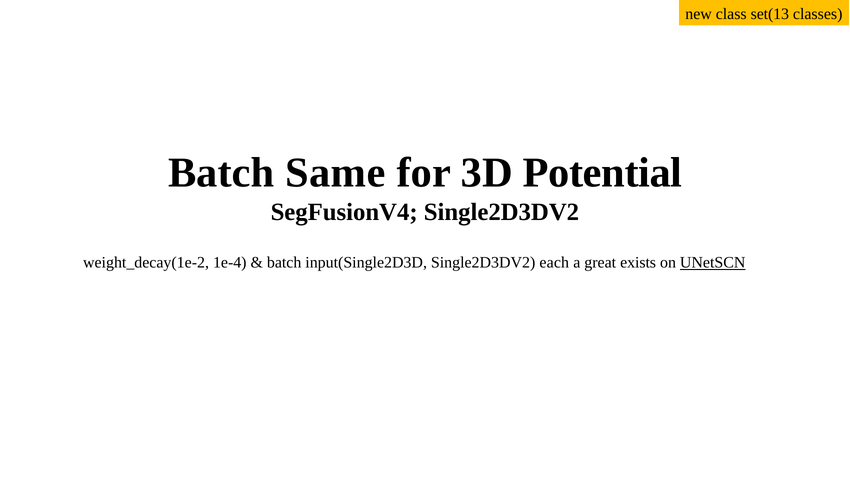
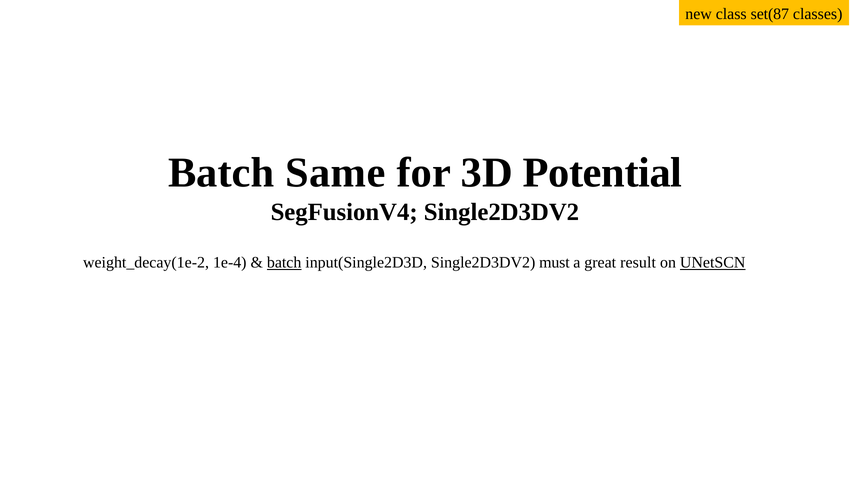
set(13: set(13 -> set(87
batch at (284, 263) underline: none -> present
each: each -> must
exists: exists -> result
